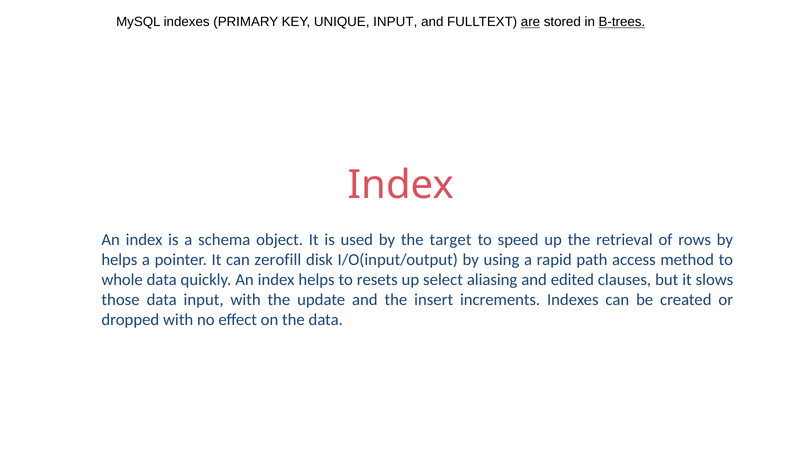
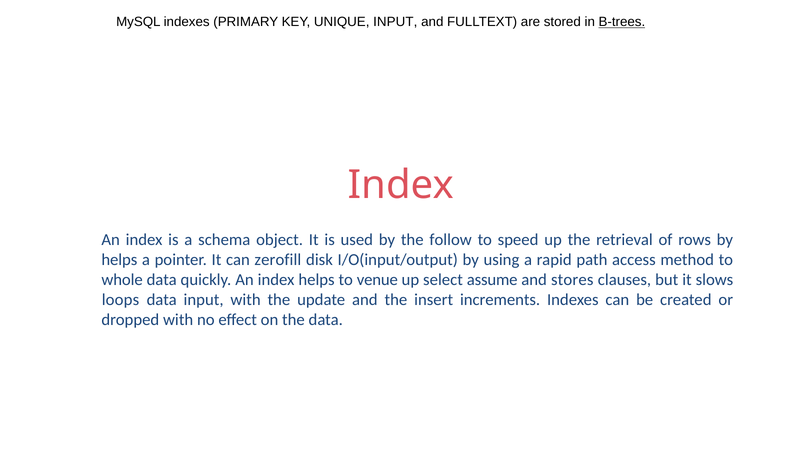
are underline: present -> none
target: target -> follow
resets: resets -> venue
aliasing: aliasing -> assume
edited: edited -> stores
those: those -> loops
